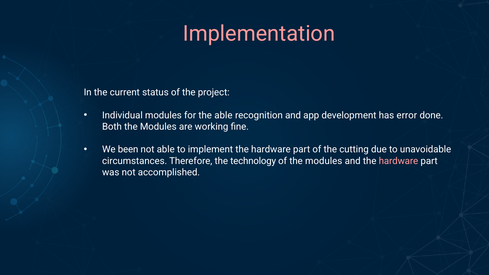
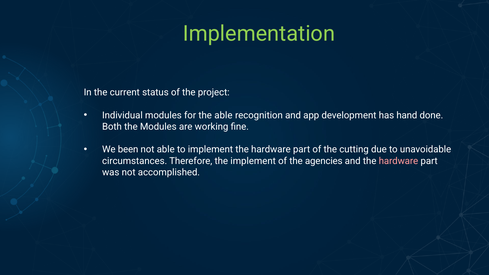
Implementation colour: pink -> light green
error: error -> hand
the technology: technology -> implement
of the modules: modules -> agencies
